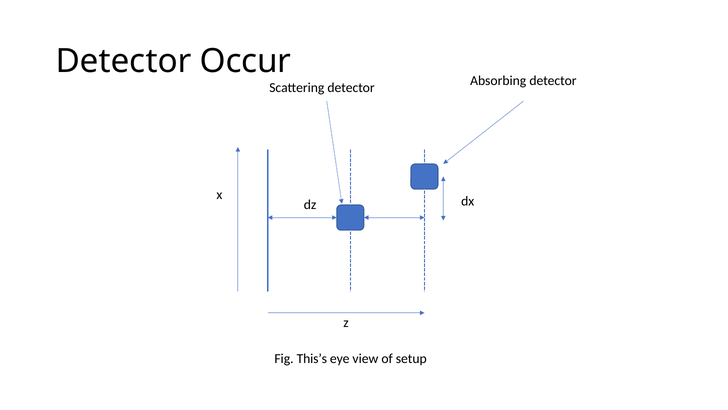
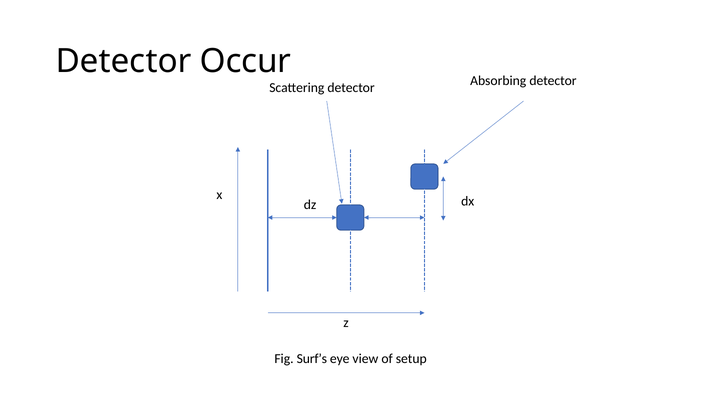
This’s: This’s -> Surf’s
